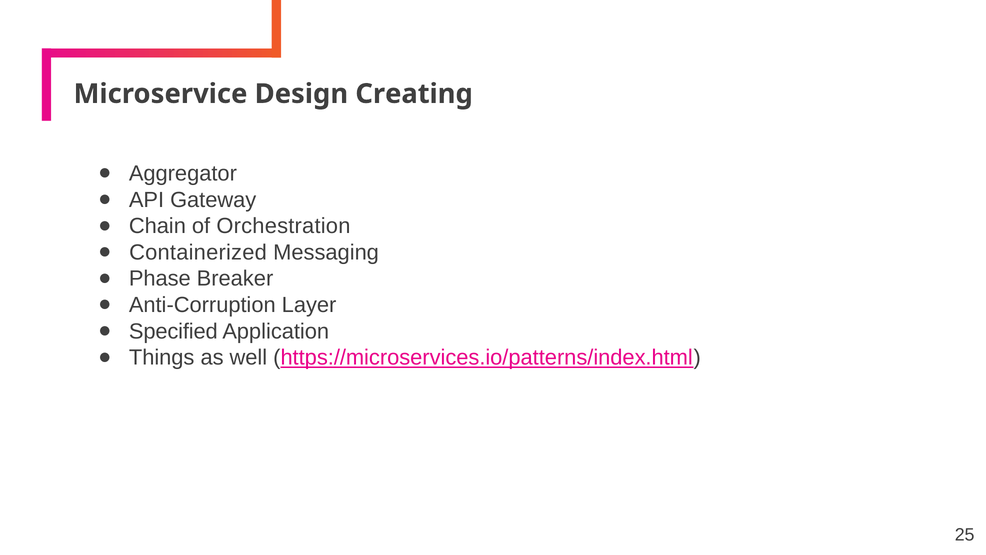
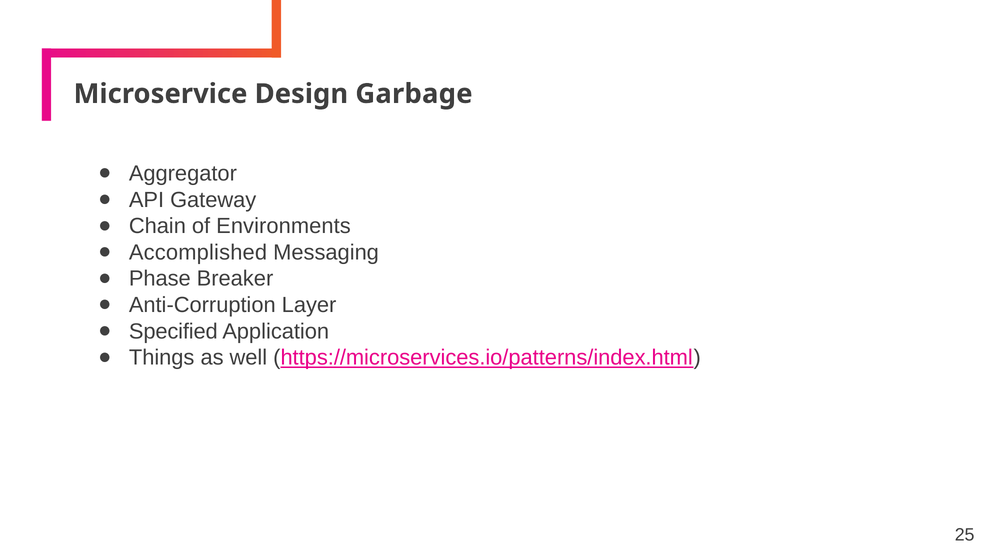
Creating: Creating -> Garbage
Orchestration: Orchestration -> Environments
Containerized: Containerized -> Accomplished
